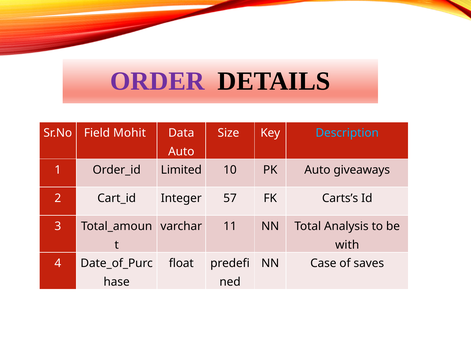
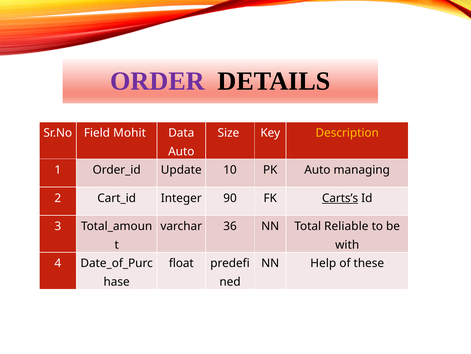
Description colour: light blue -> yellow
Limited: Limited -> Update
giveaways: giveaways -> managing
57: 57 -> 90
Carts’s underline: none -> present
11: 11 -> 36
Analysis: Analysis -> Reliable
Case: Case -> Help
saves: saves -> these
